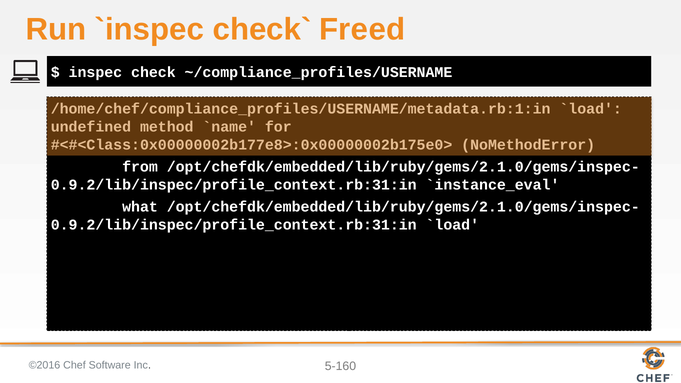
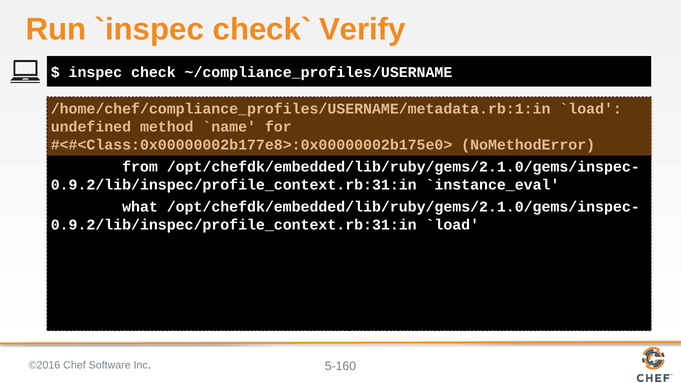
Freed: Freed -> Verify
